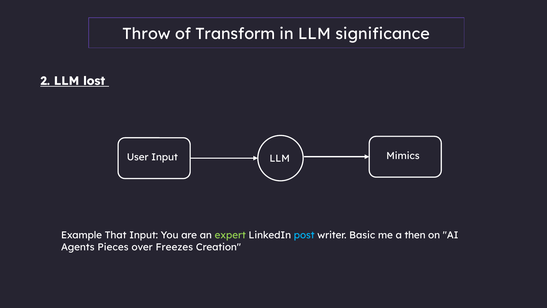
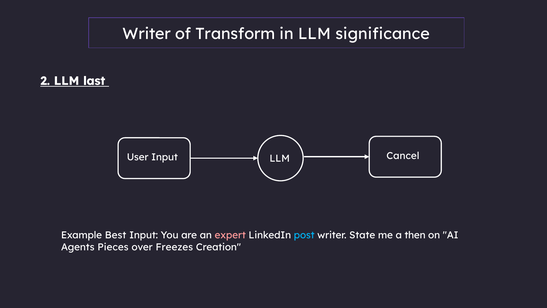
Throw at (147, 34): Throw -> Writer
lost: lost -> last
Mimics: Mimics -> Cancel
That: That -> Best
expert colour: light green -> pink
Basic: Basic -> State
